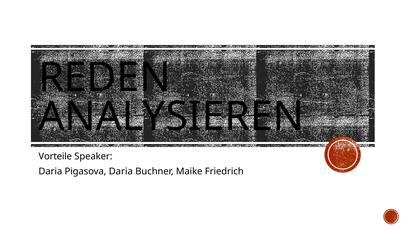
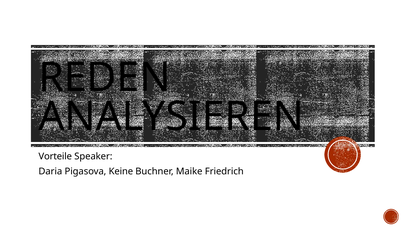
Pigasova Daria: Daria -> Keine
